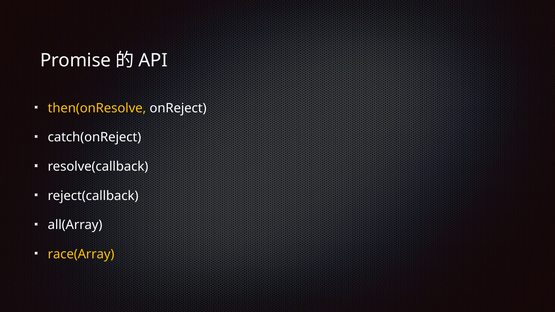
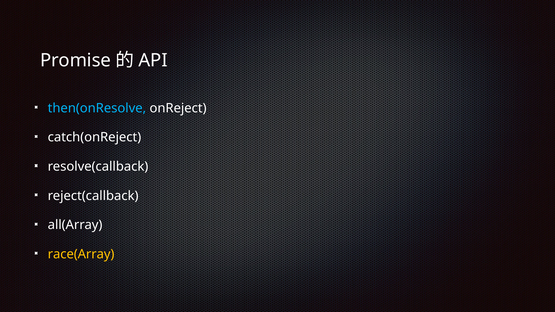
then(onResolve colour: yellow -> light blue
